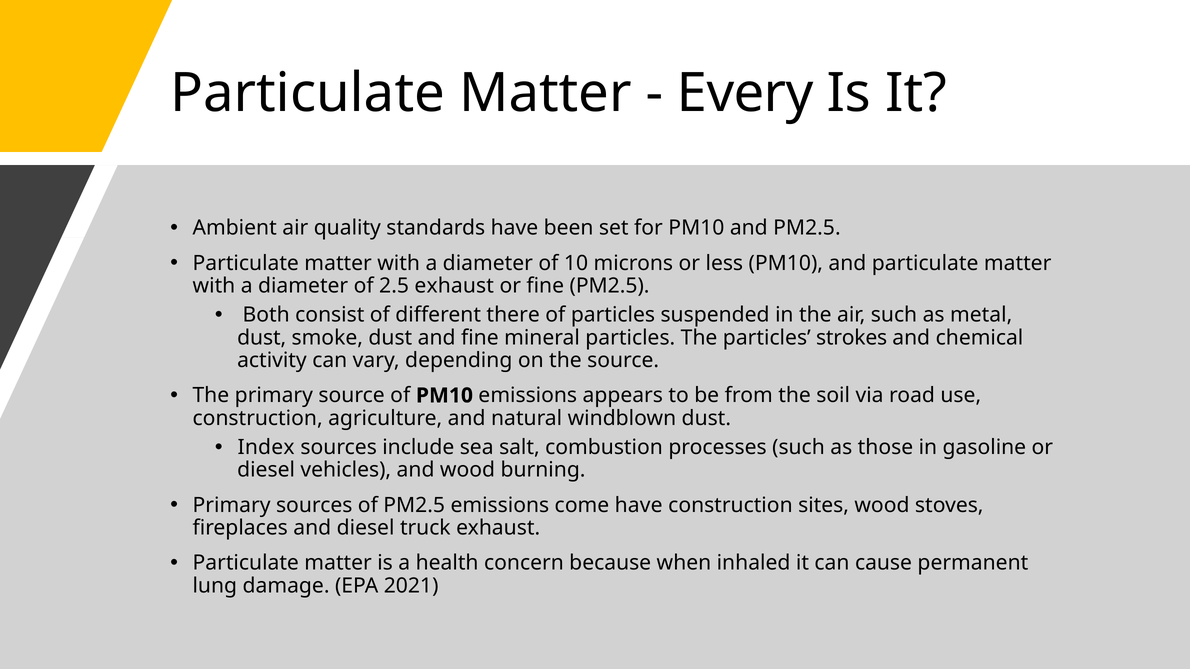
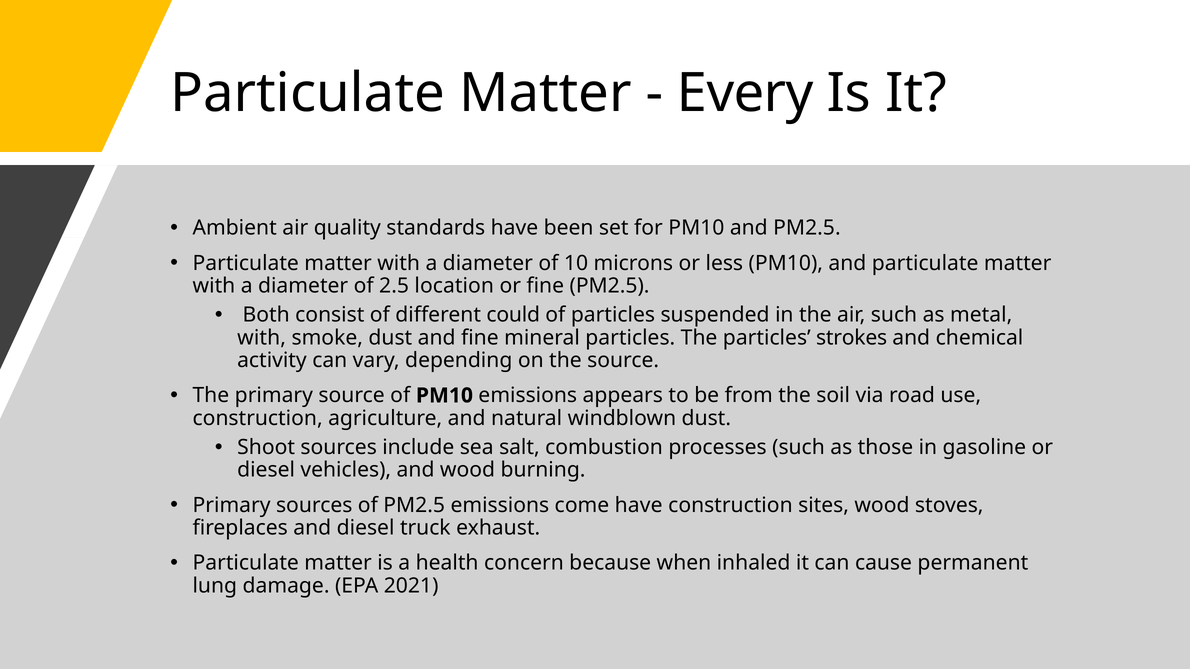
2.5 exhaust: exhaust -> location
there: there -> could
dust at (262, 338): dust -> with
Index: Index -> Shoot
